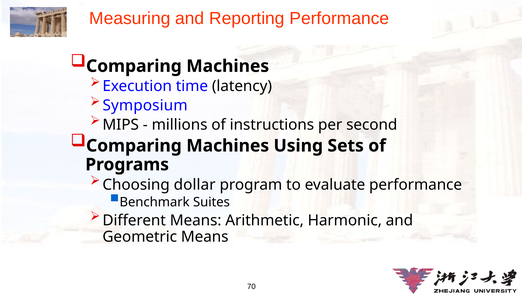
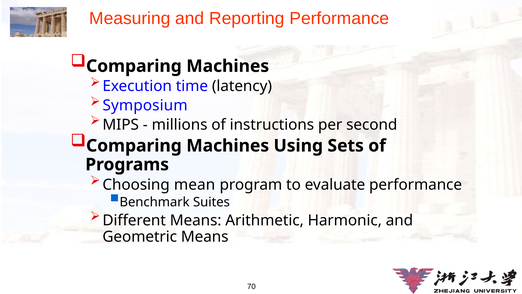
dollar: dollar -> mean
